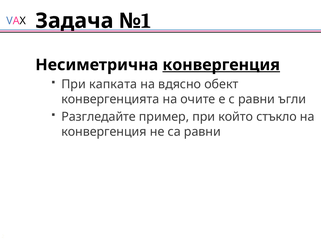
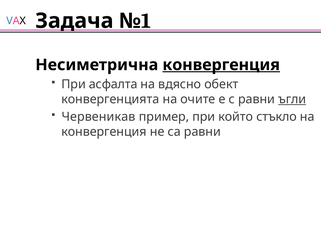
капката: капката -> асфалта
ъгли underline: none -> present
Разгледайте: Разгледайте -> Червеникав
